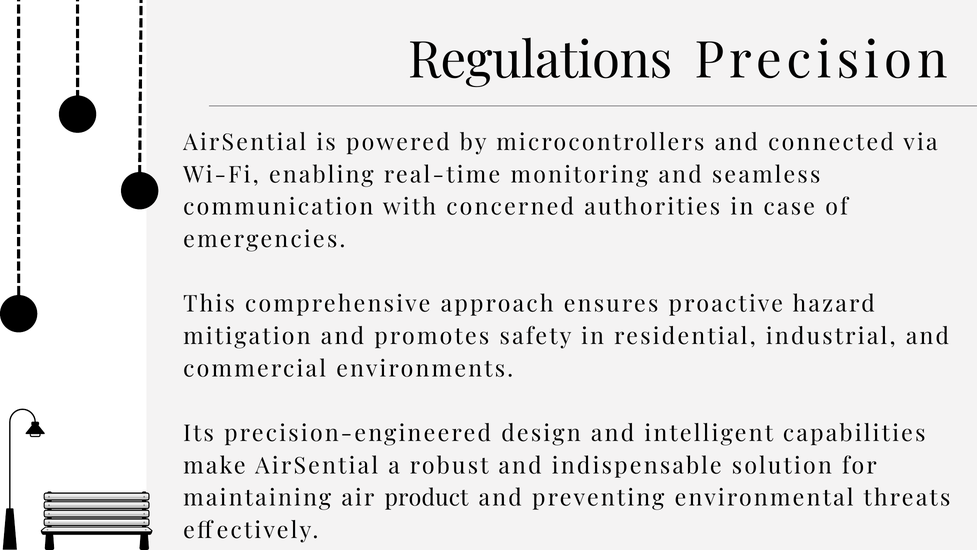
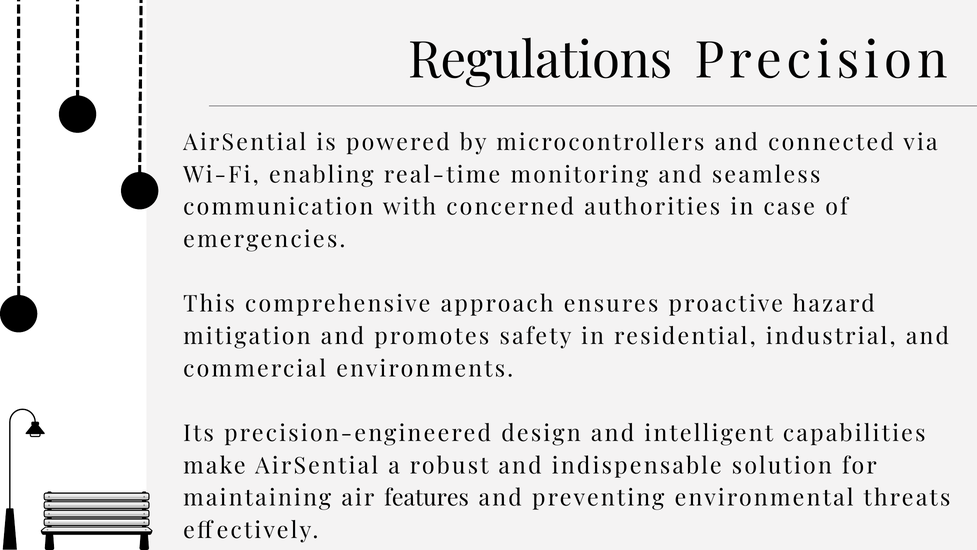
product: product -> features
